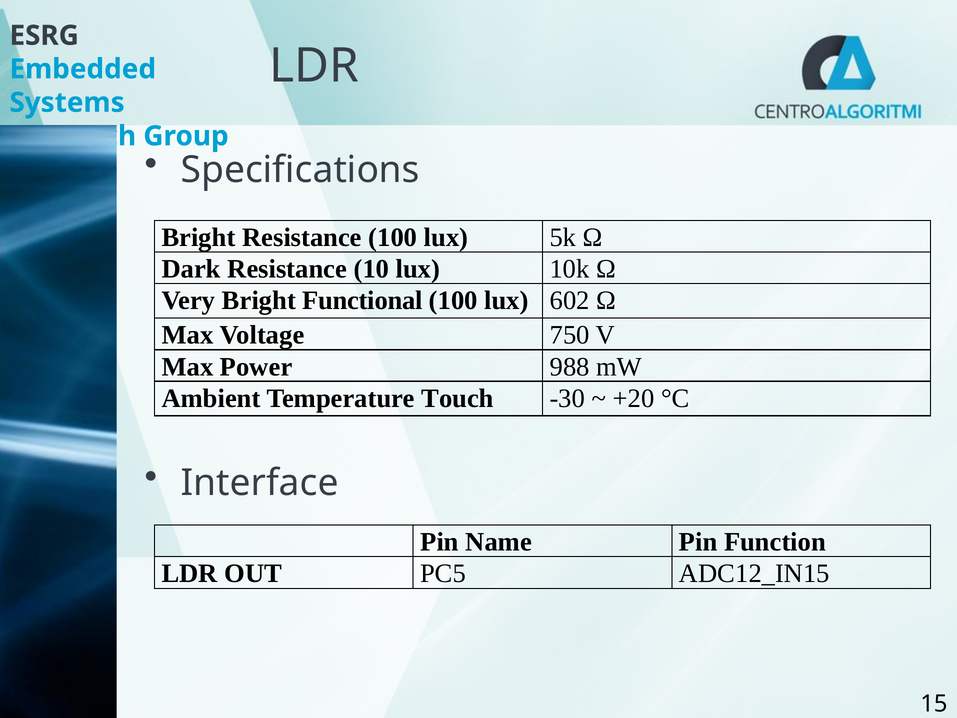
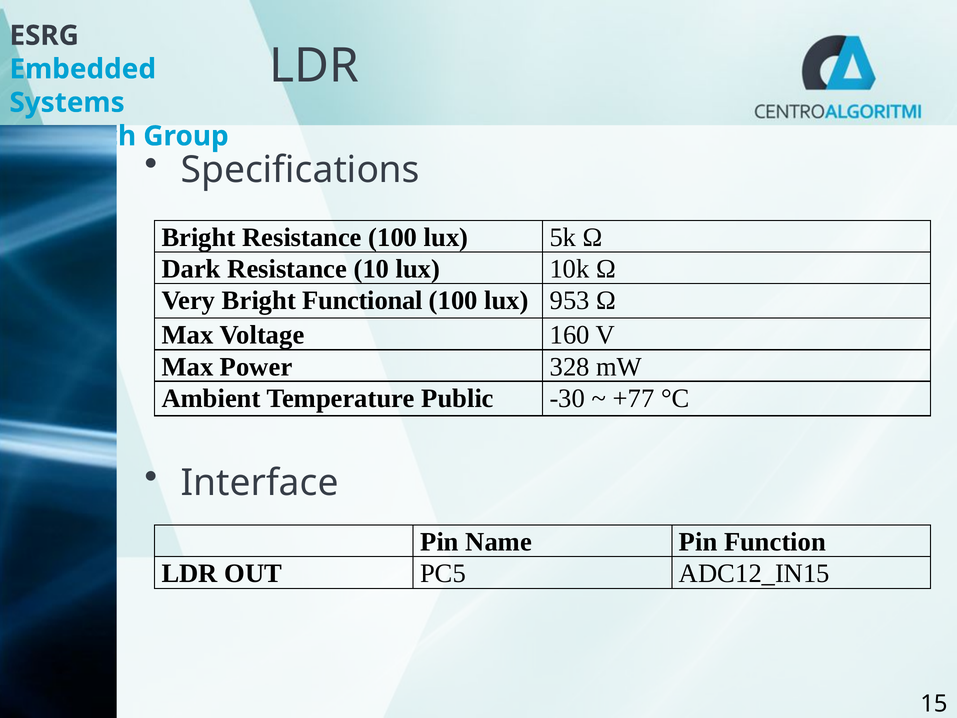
602: 602 -> 953
750: 750 -> 160
988: 988 -> 328
Touch: Touch -> Public
+20: +20 -> +77
